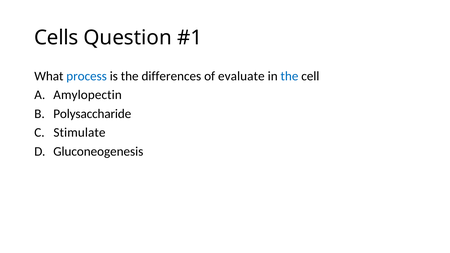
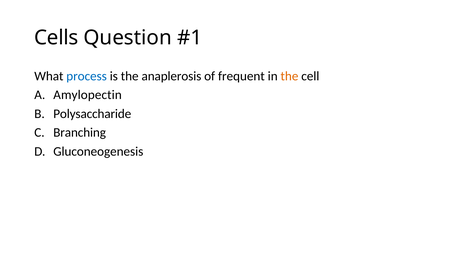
differences: differences -> anaplerosis
evaluate: evaluate -> frequent
the at (289, 76) colour: blue -> orange
Stimulate: Stimulate -> Branching
